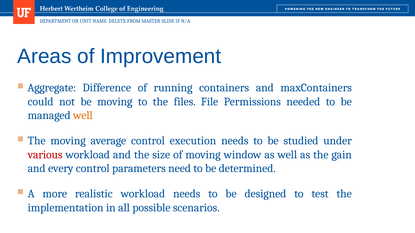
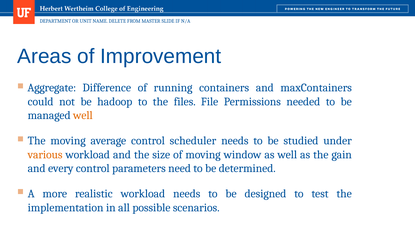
be moving: moving -> hadoop
execution: execution -> scheduler
various colour: red -> orange
